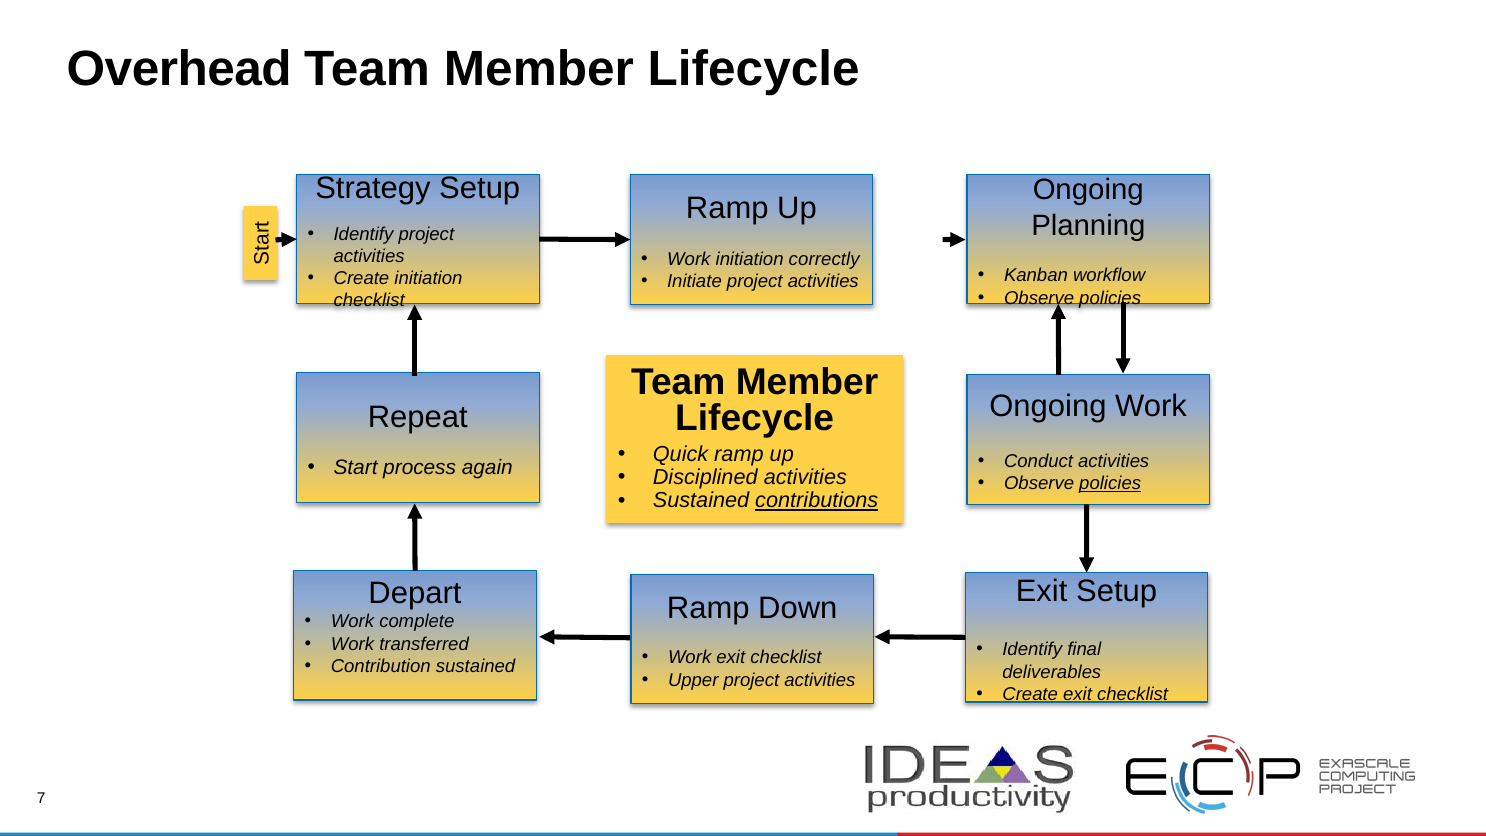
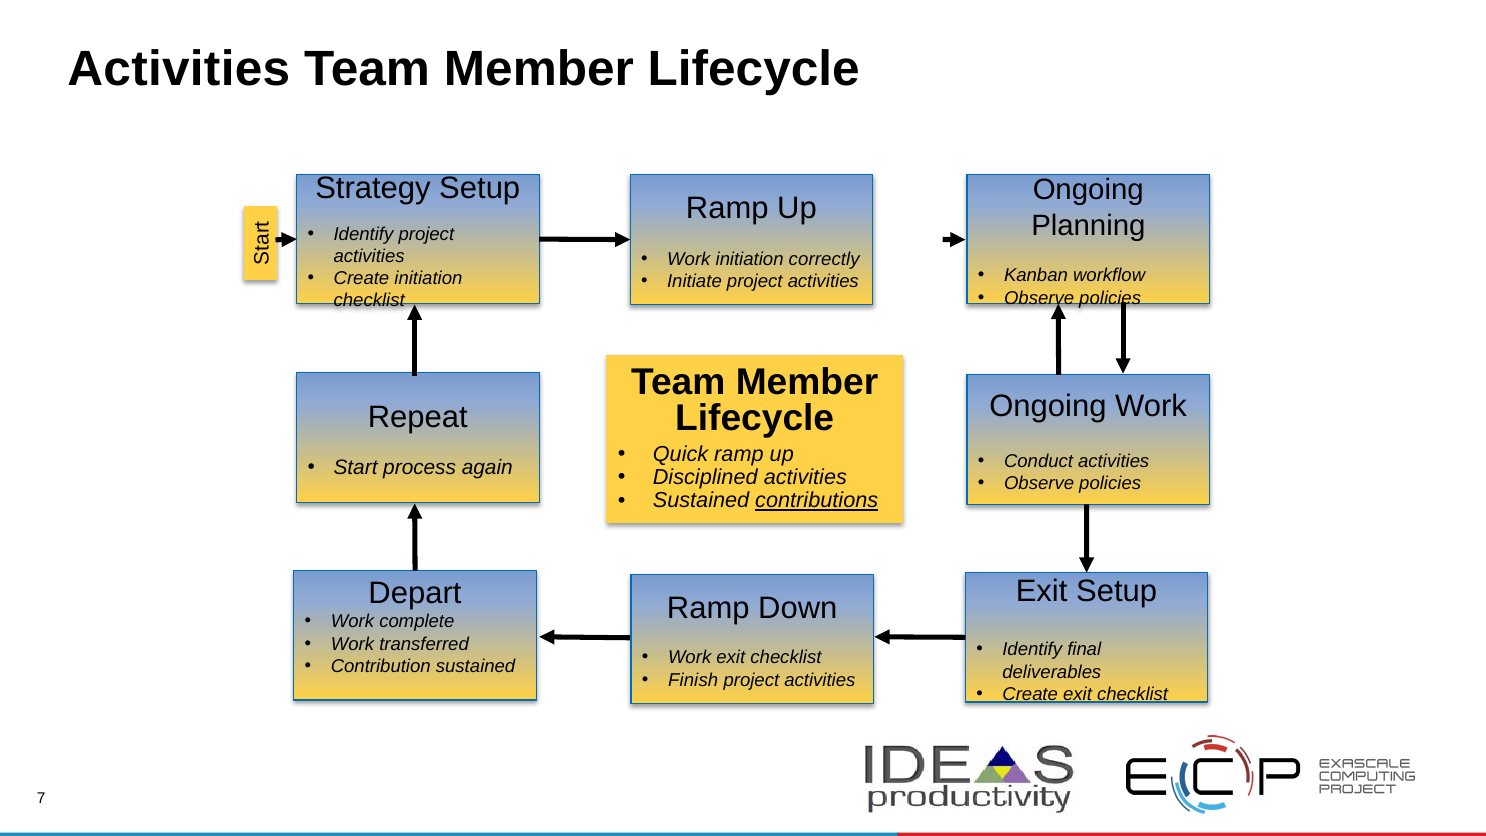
Overhead at (179, 69): Overhead -> Activities
policies at (1110, 484) underline: present -> none
Upper: Upper -> Finish
